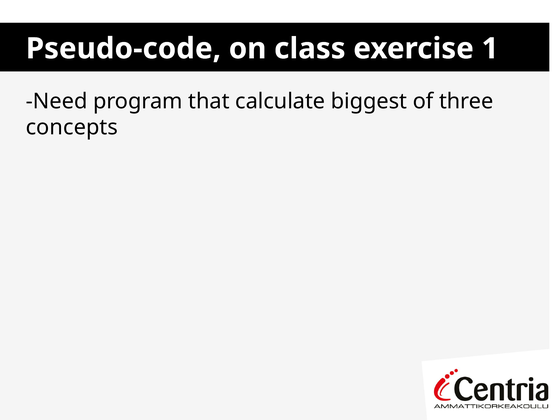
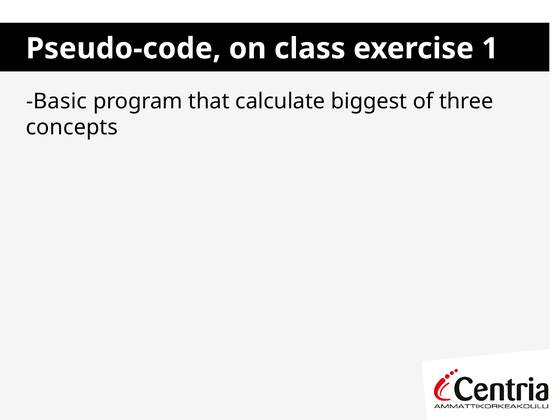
Need: Need -> Basic
